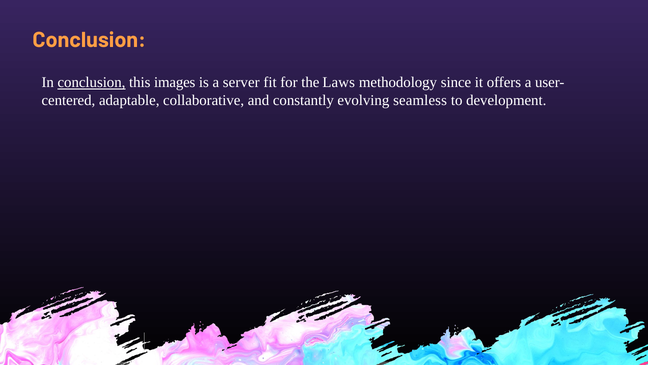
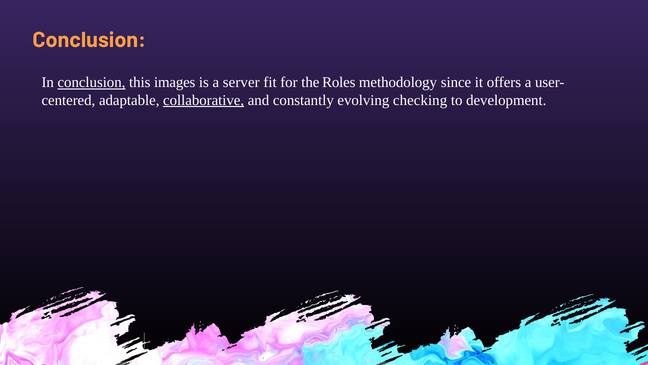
Laws: Laws -> Roles
collaborative underline: none -> present
seamless: seamless -> checking
